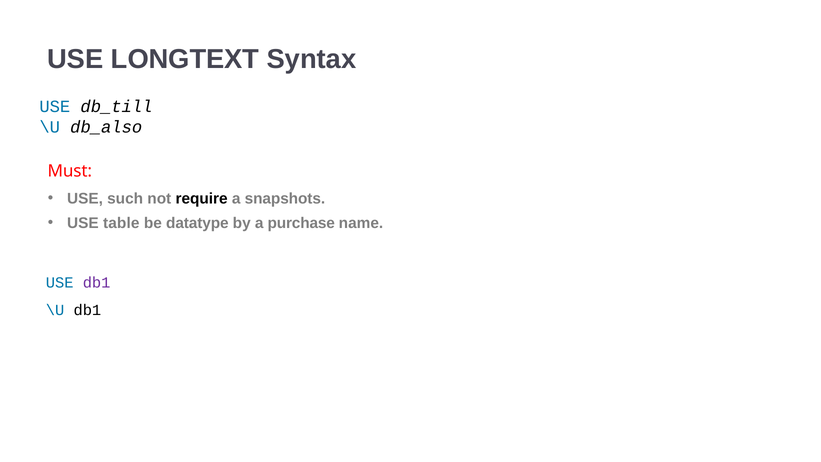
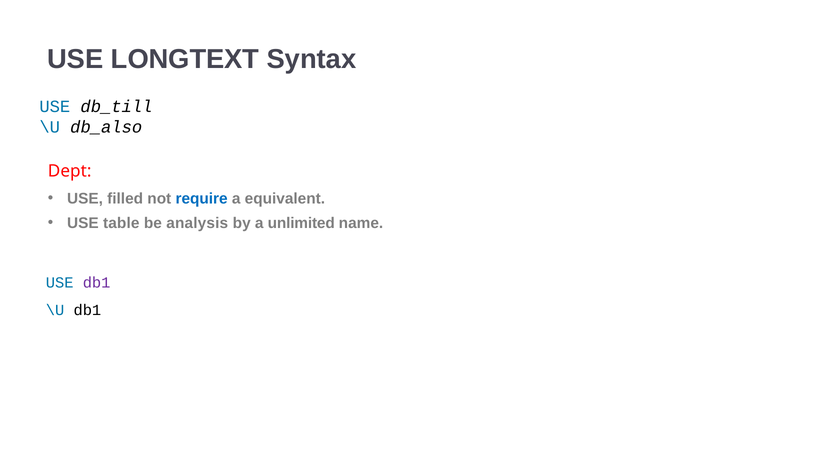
Must: Must -> Dept
such: such -> filled
require colour: black -> blue
snapshots: snapshots -> equivalent
datatype: datatype -> analysis
purchase: purchase -> unlimited
